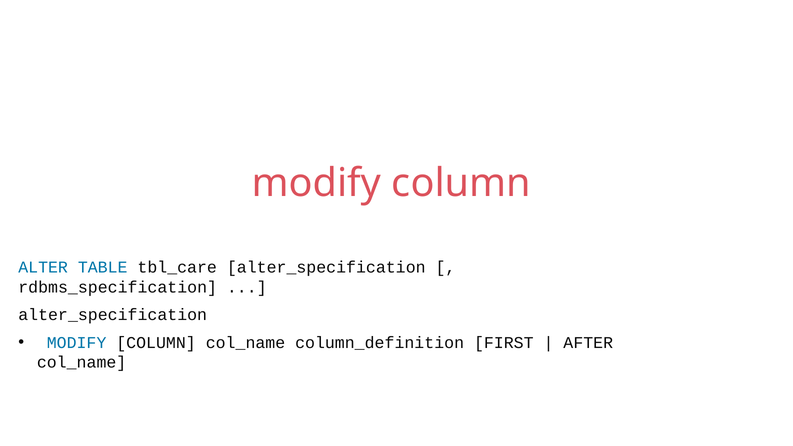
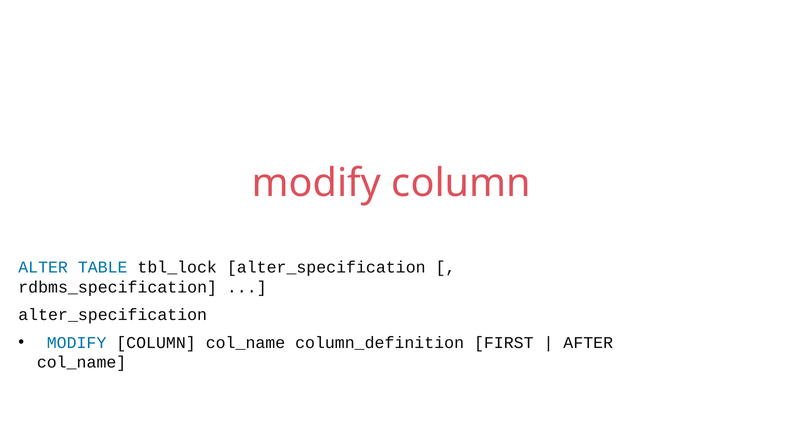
tbl_care: tbl_care -> tbl_lock
